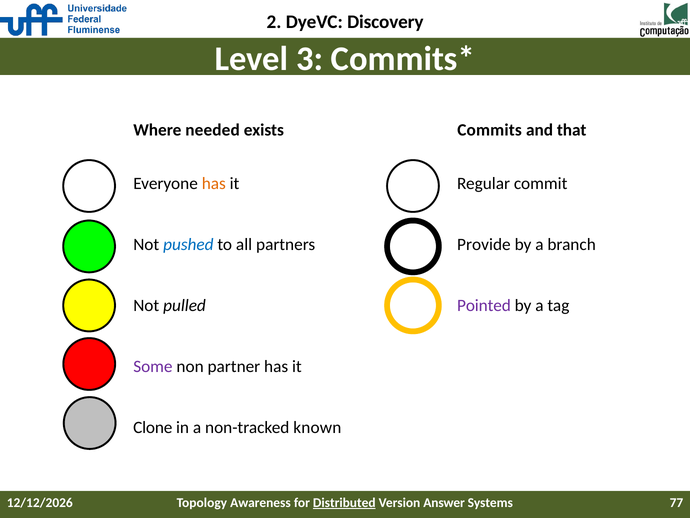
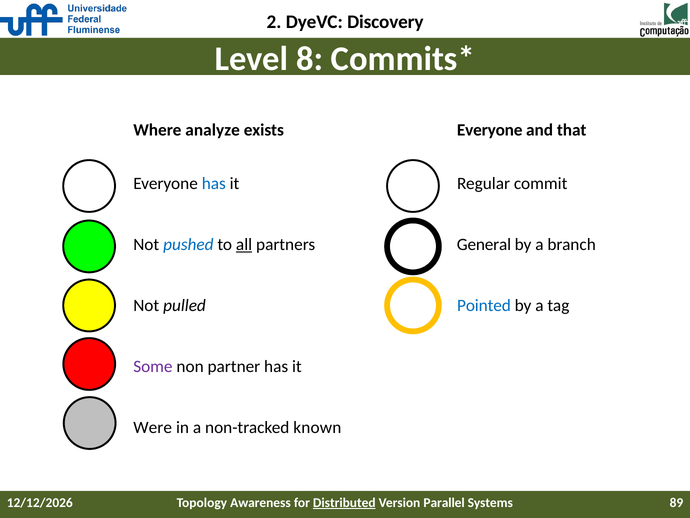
3: 3 -> 8
needed: needed -> analyze
exists Commits: Commits -> Everyone
has at (214, 183) colour: orange -> blue
all underline: none -> present
Provide: Provide -> General
Pointed colour: purple -> blue
Clone: Clone -> Were
Answer: Answer -> Parallel
77: 77 -> 89
